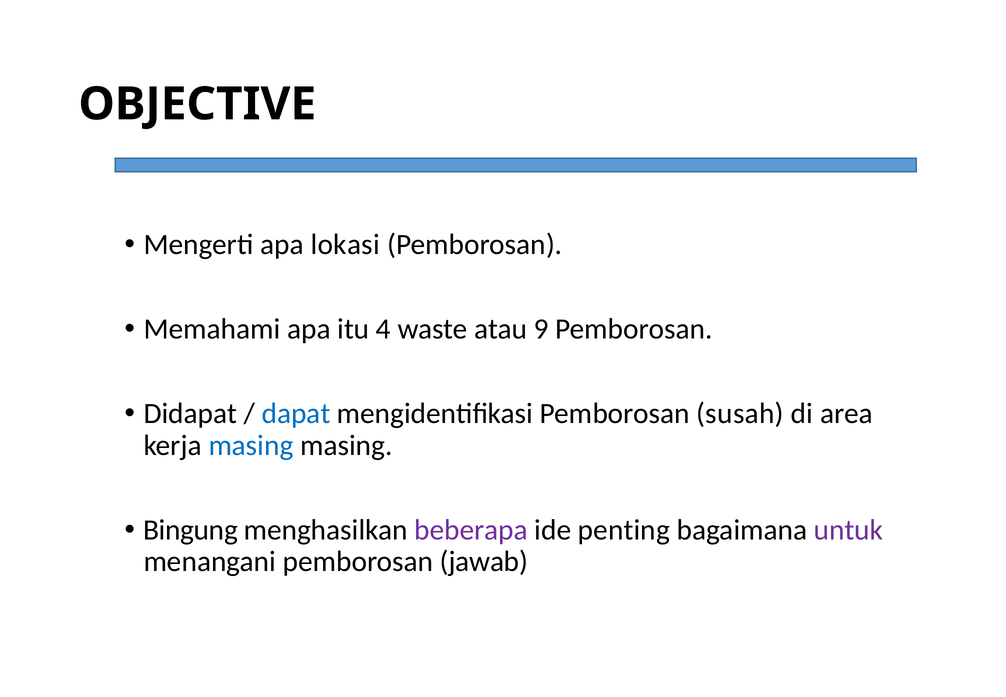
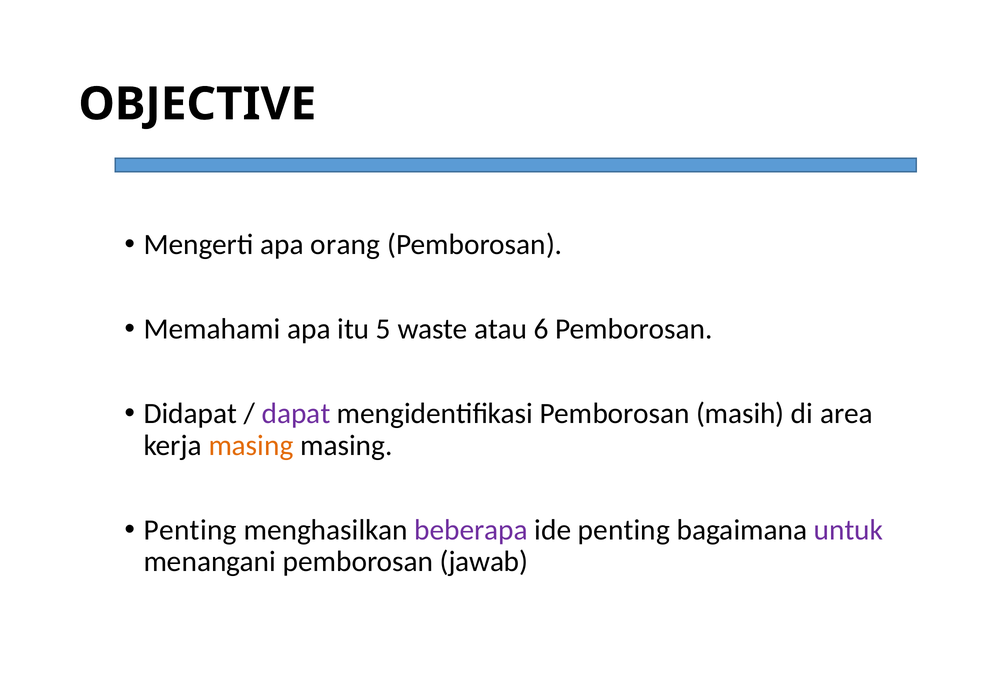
lokasi: lokasi -> orang
4: 4 -> 5
9: 9 -> 6
dapat colour: blue -> purple
susah: susah -> masih
masing at (251, 445) colour: blue -> orange
Bingung at (190, 530): Bingung -> Penting
